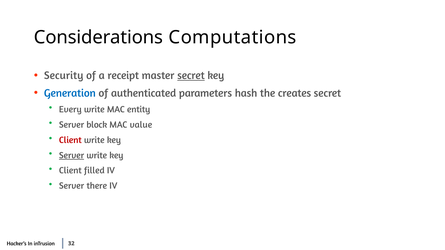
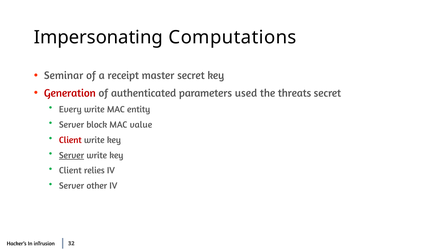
Considerations: Considerations -> Impersonating
Security: Security -> Seminar
secret at (191, 76) underline: present -> none
Generation colour: blue -> red
hash: hash -> used
creates: creates -> threats
filled: filled -> relies
there: there -> other
